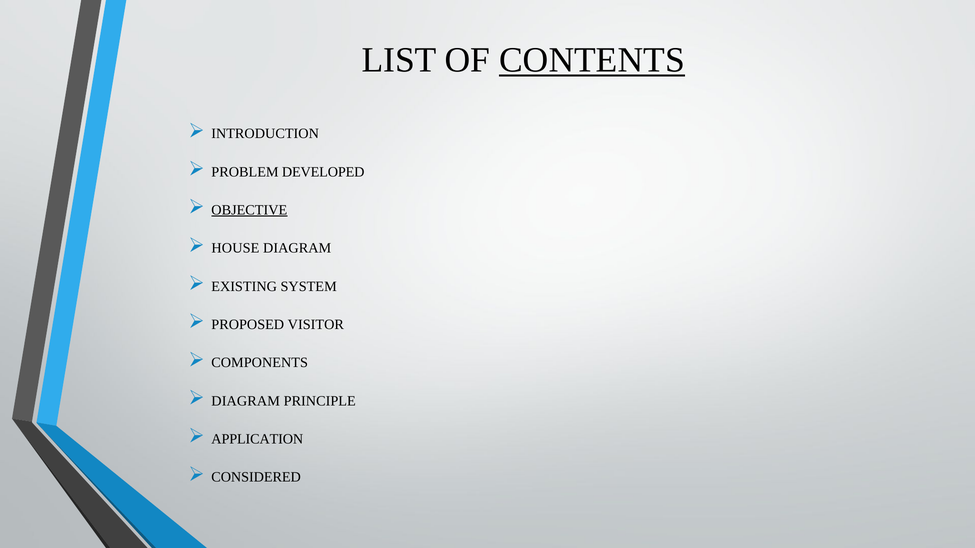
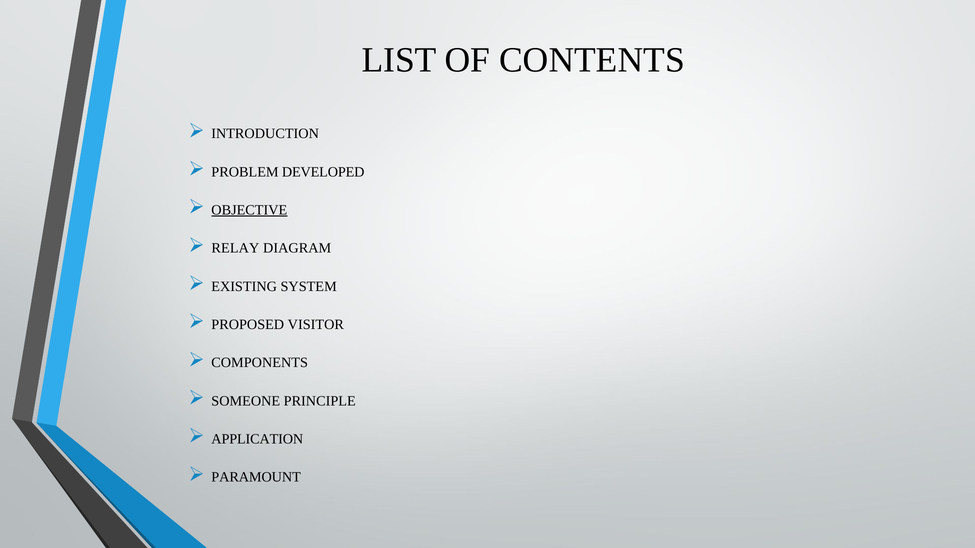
CONTENTS underline: present -> none
HOUSE: HOUSE -> RELAY
DIAGRAM at (246, 401): DIAGRAM -> SOMEONE
CONSIDERED: CONSIDERED -> PARAMOUNT
